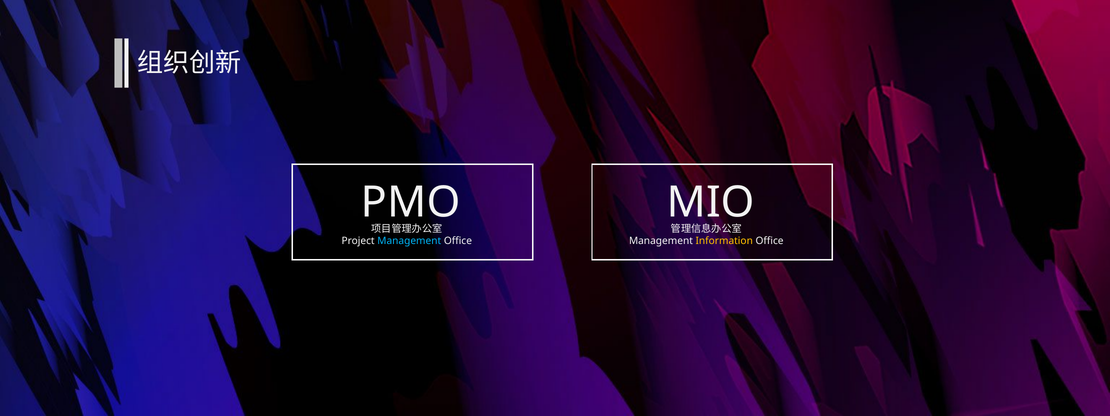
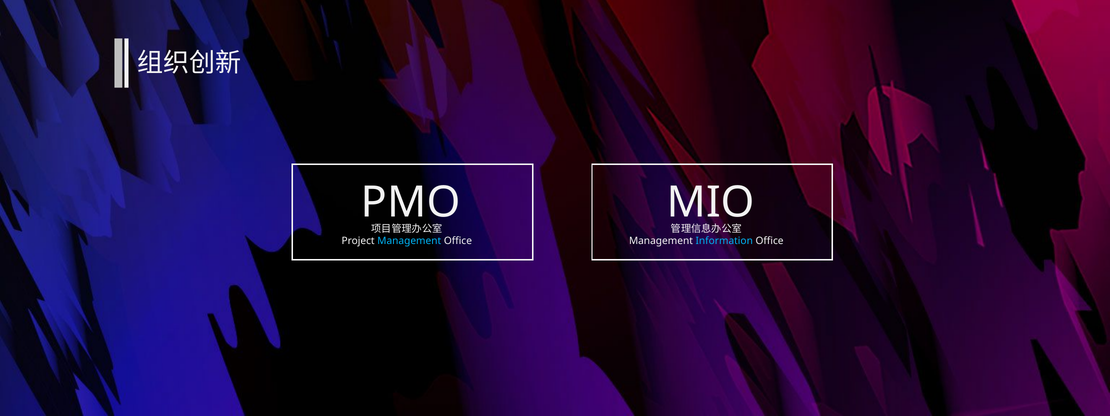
Information colour: yellow -> light blue
